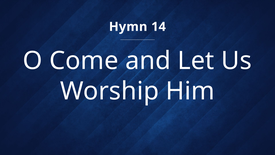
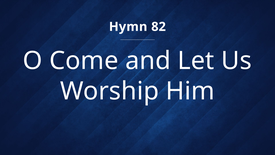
14: 14 -> 82
